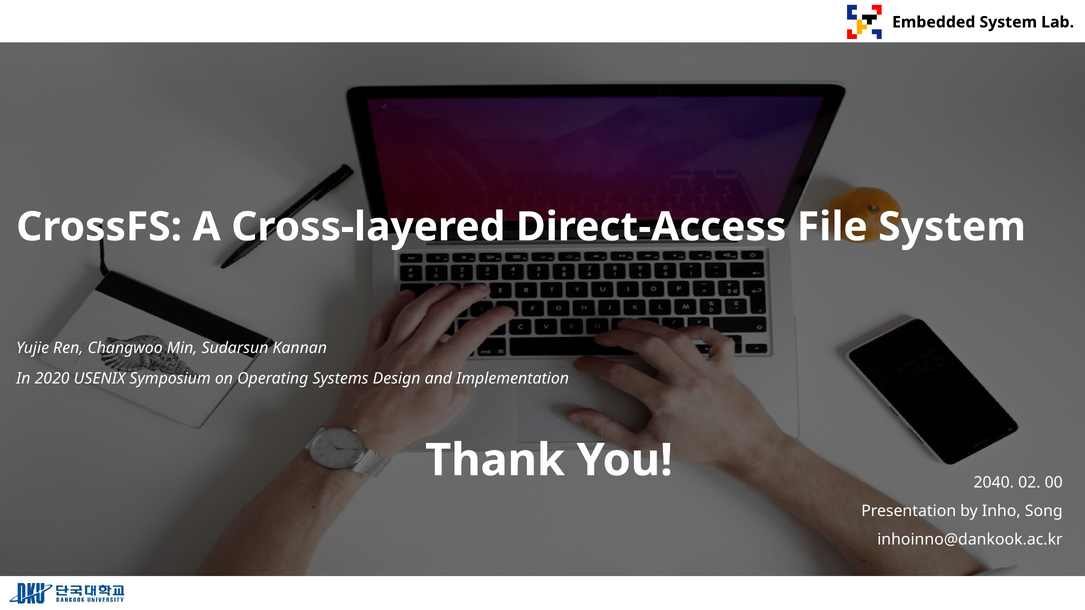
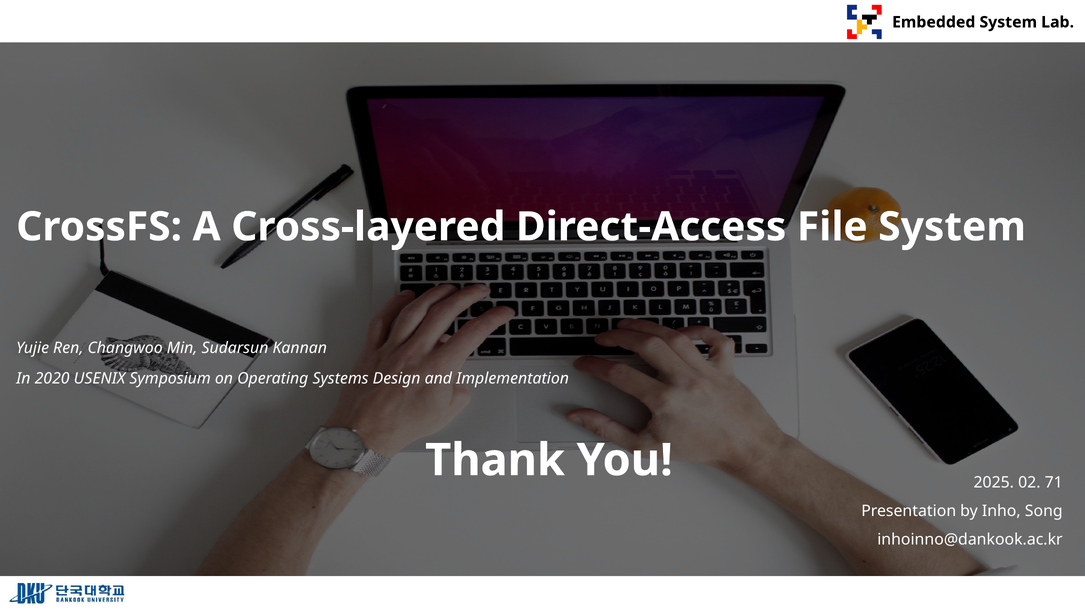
2040: 2040 -> 2025
00: 00 -> 71
